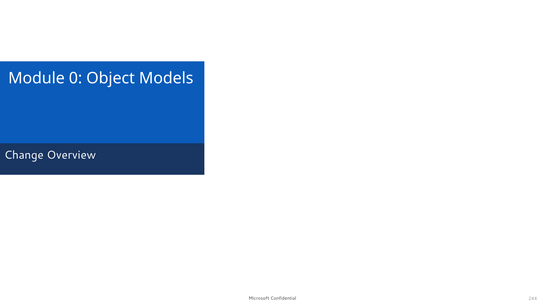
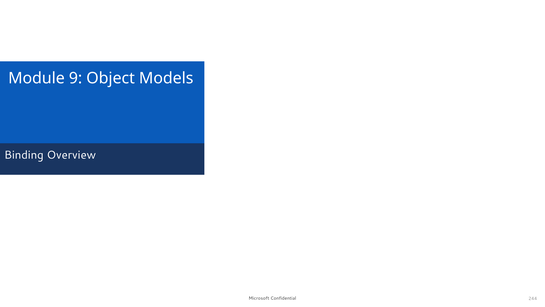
0: 0 -> 9
Change: Change -> Binding
